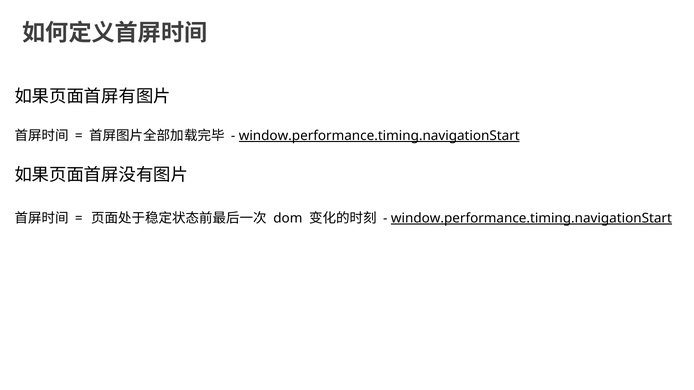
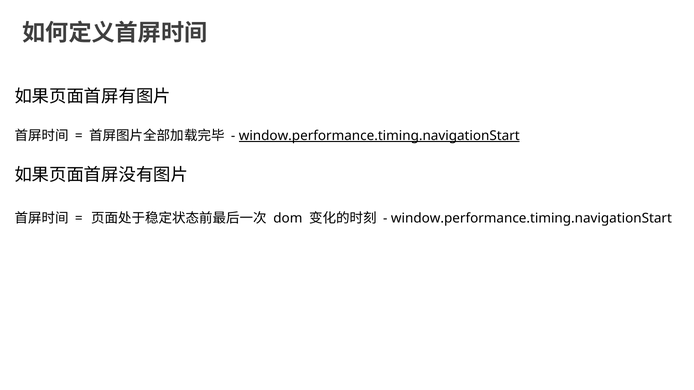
window.performance.timing.navigationStart at (531, 218) underline: present -> none
